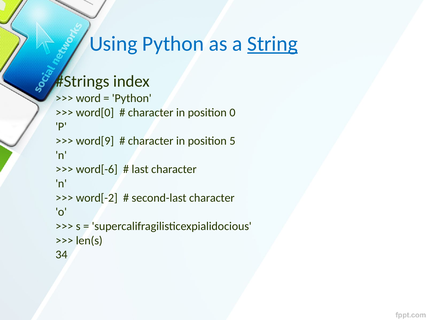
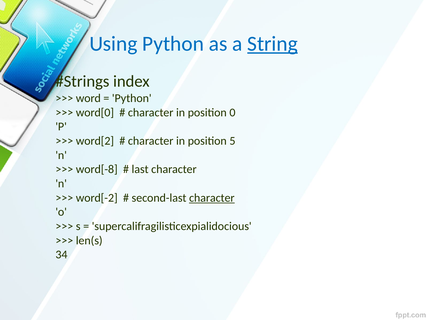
word[9: word[9 -> word[2
word[-6: word[-6 -> word[-8
character at (212, 198) underline: none -> present
